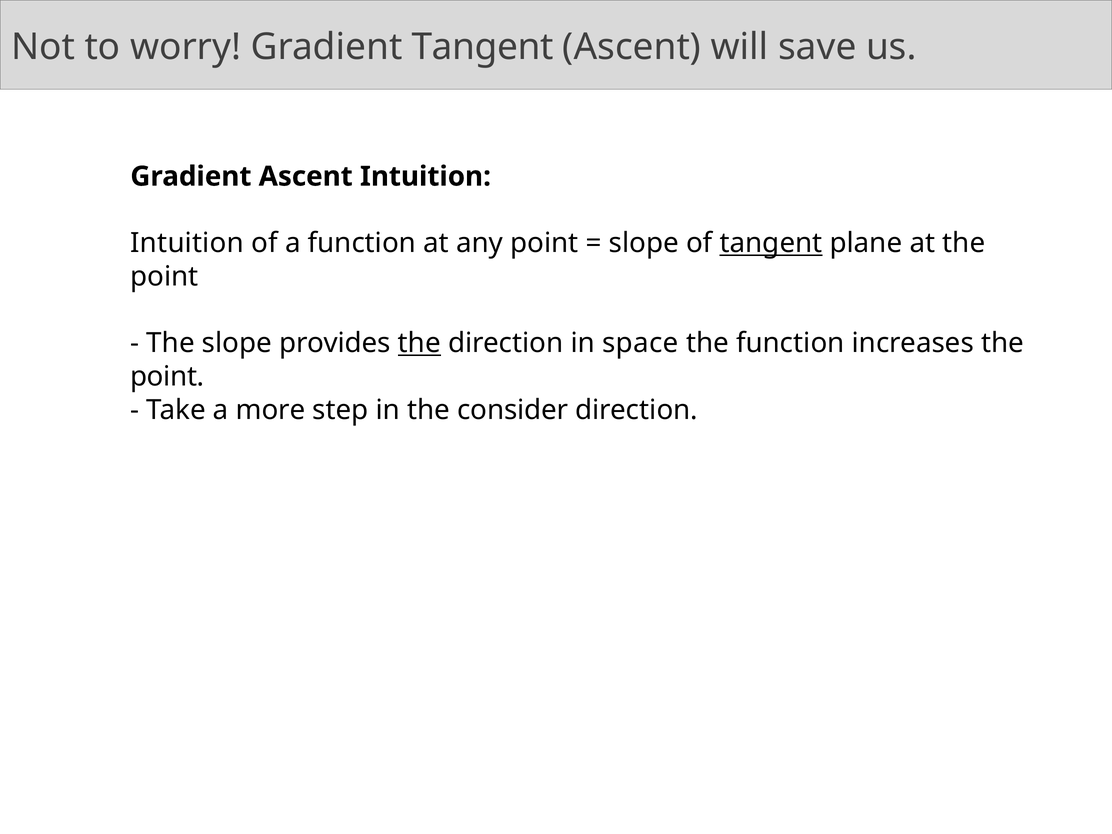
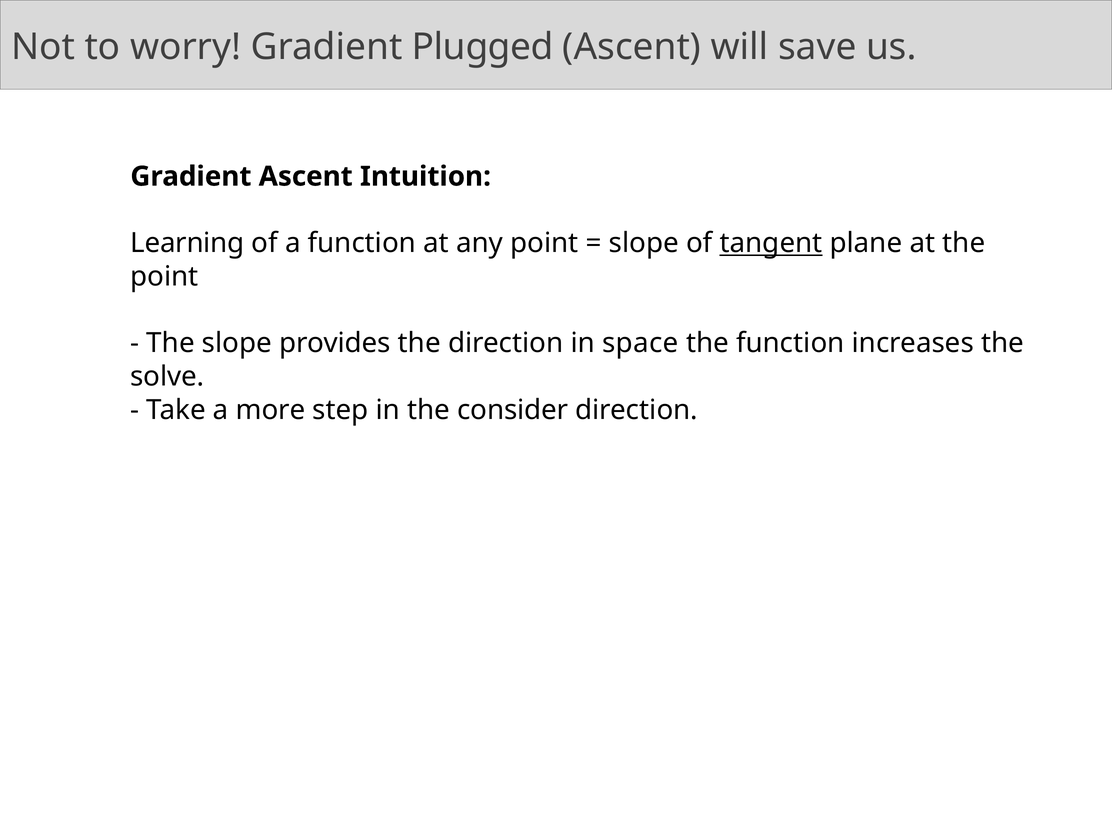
Gradient Tangent: Tangent -> Plugged
Intuition at (187, 243): Intuition -> Learning
the at (419, 343) underline: present -> none
point at (167, 377): point -> solve
